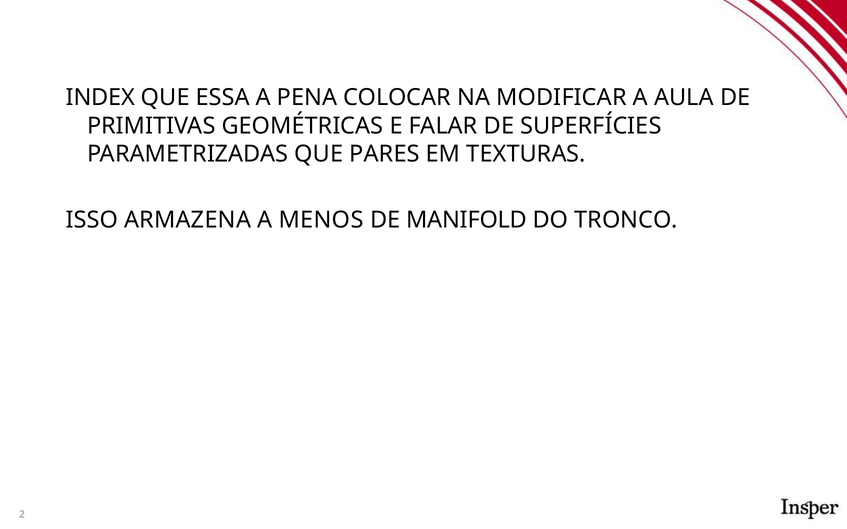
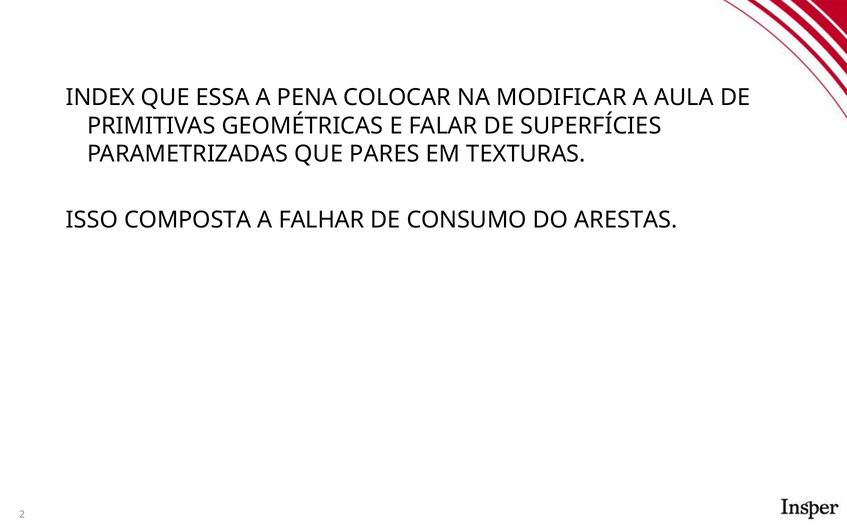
ARMAZENA: ARMAZENA -> COMPOSTA
MENOS: MENOS -> FALHAR
MANIFOLD: MANIFOLD -> CONSUMO
TRONCO: TRONCO -> ARESTAS
